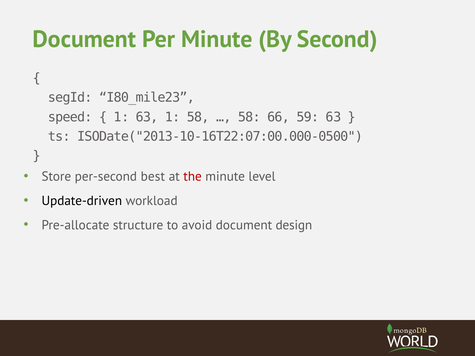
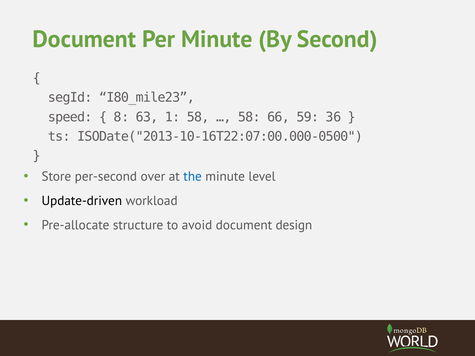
1 at (121, 117): 1 -> 8
59 63: 63 -> 36
best: best -> over
the colour: red -> blue
